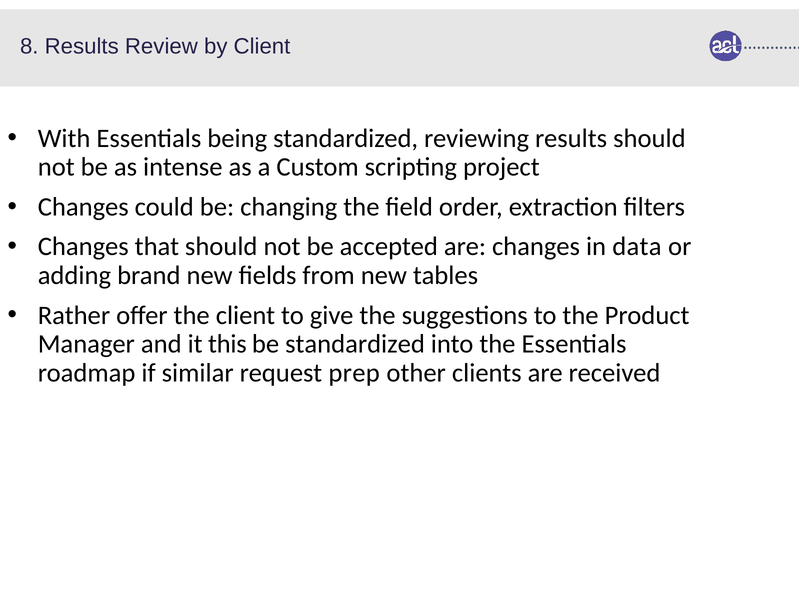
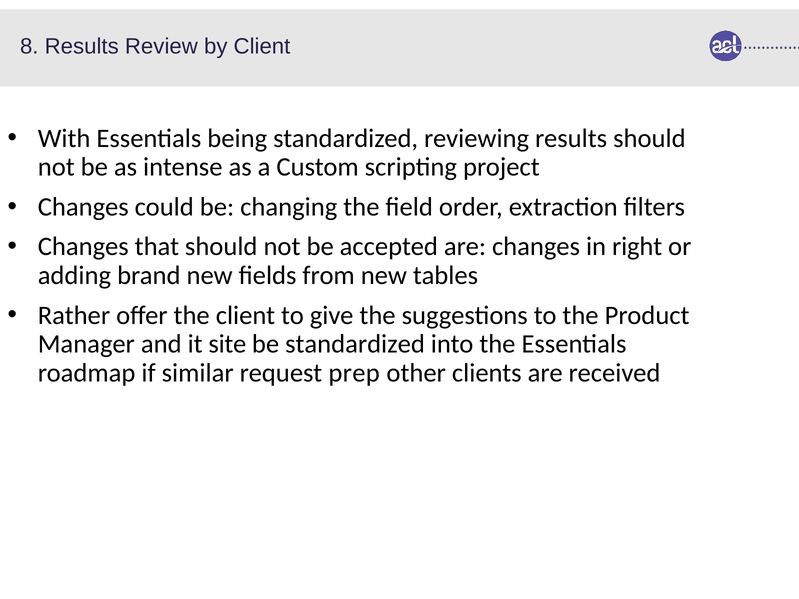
data: data -> right
this: this -> site
